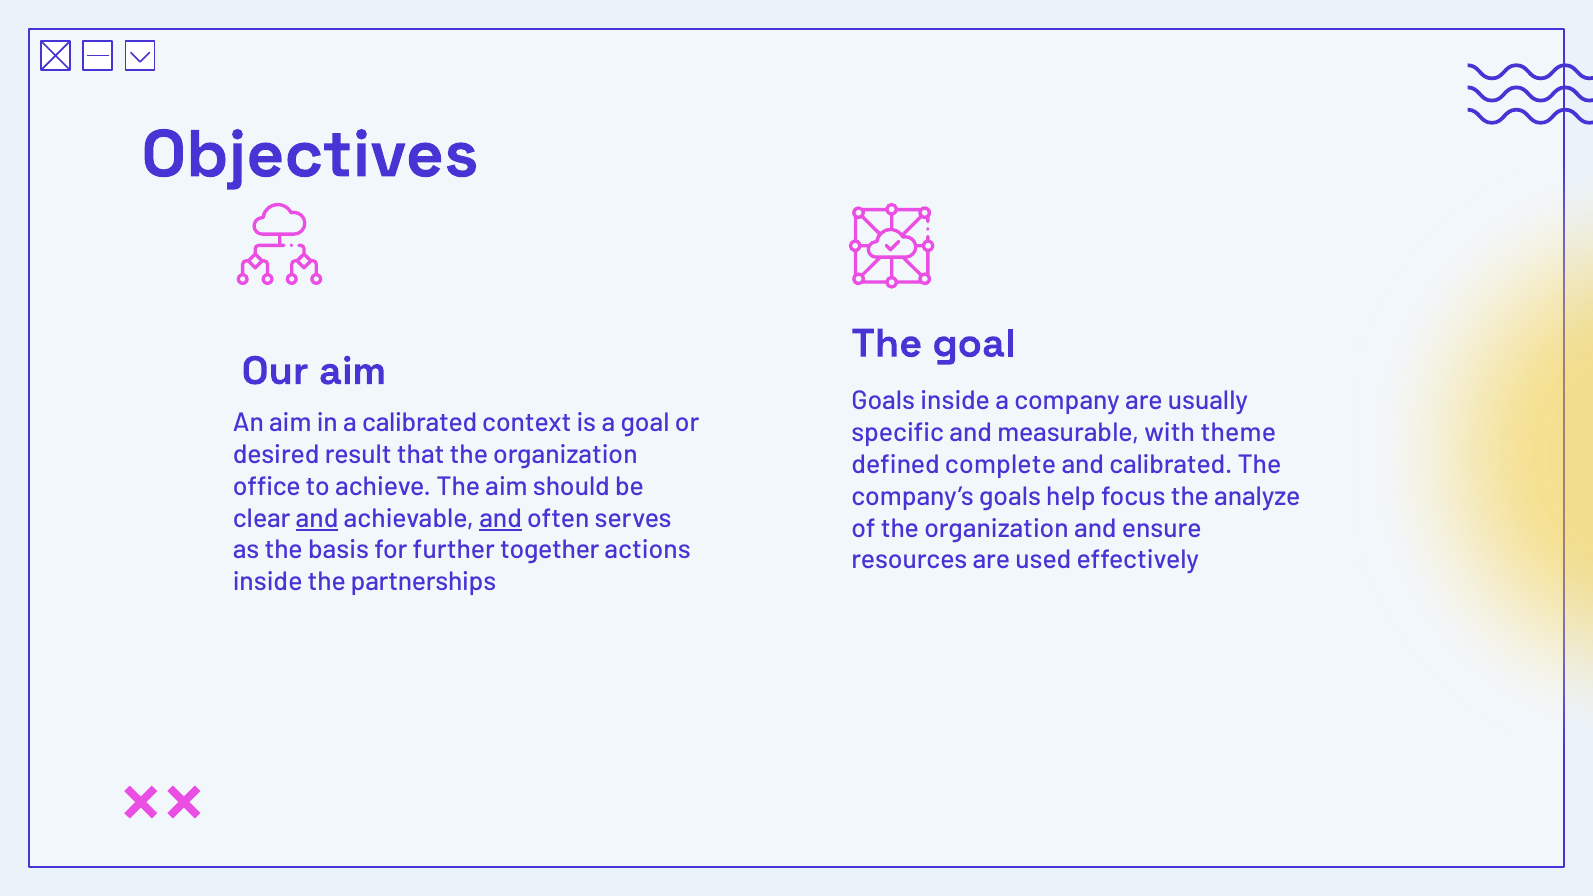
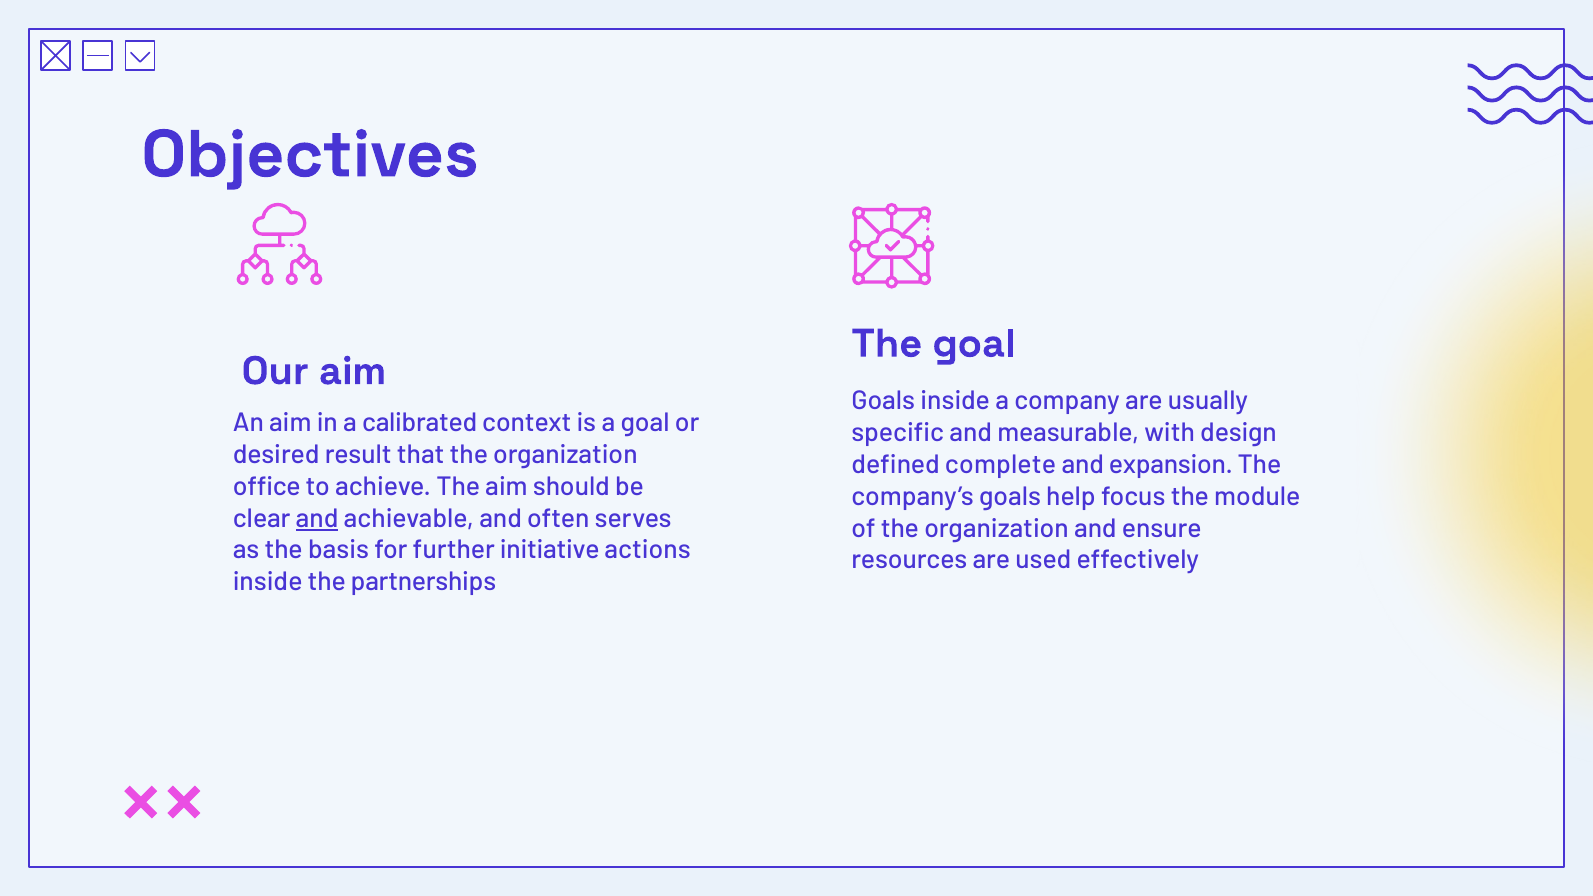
theme: theme -> design
and calibrated: calibrated -> expansion
analyze: analyze -> module
and at (501, 518) underline: present -> none
together: together -> initiative
